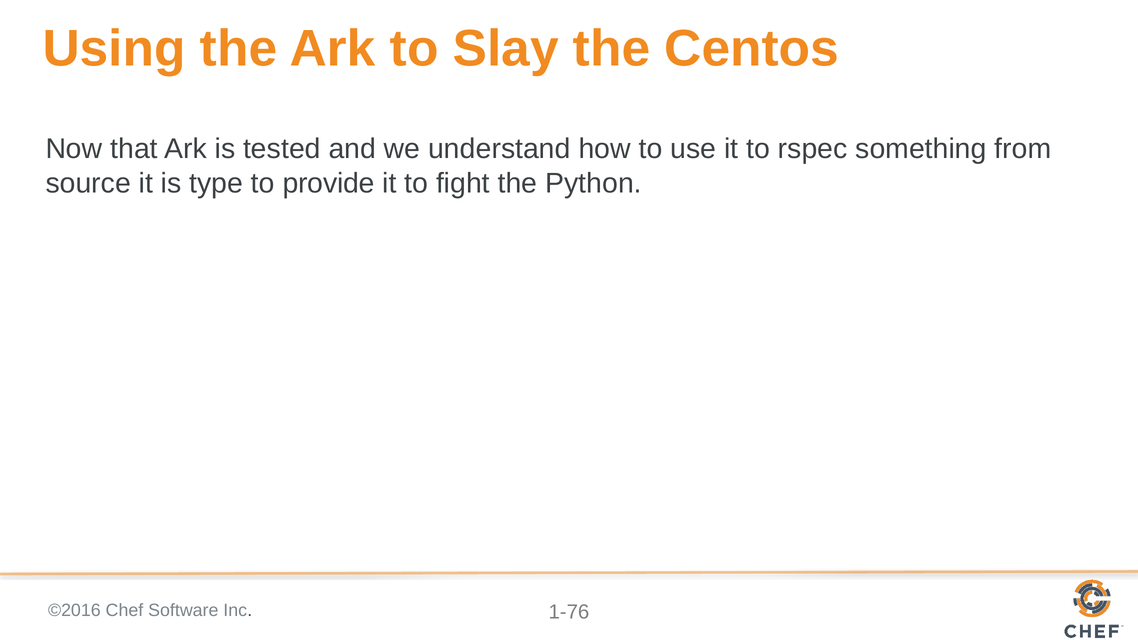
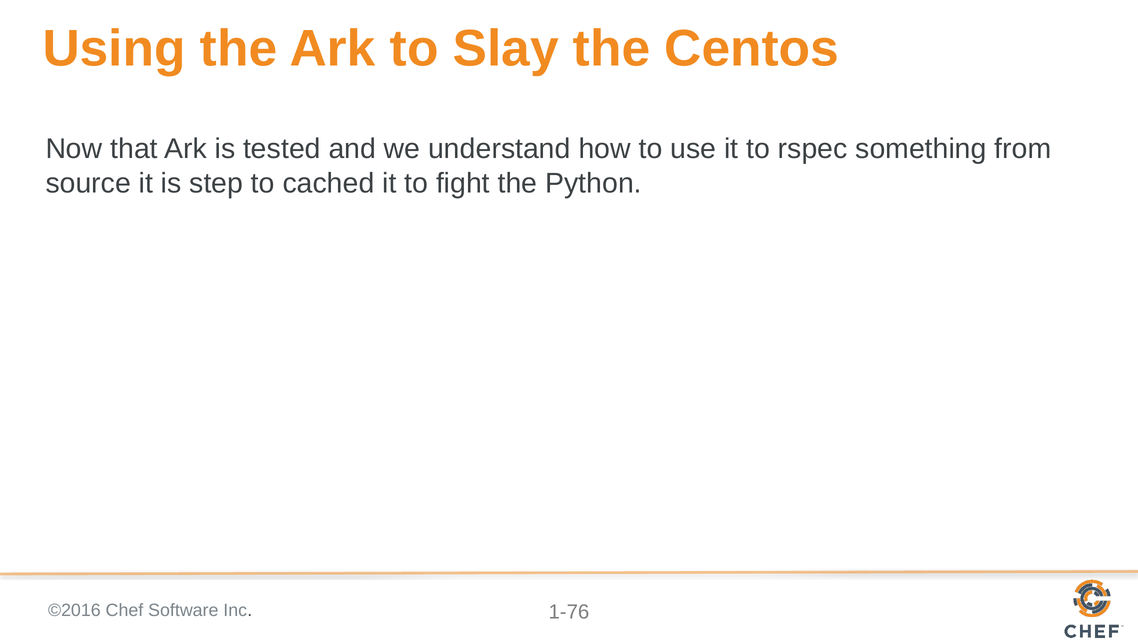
type: type -> step
provide: provide -> cached
